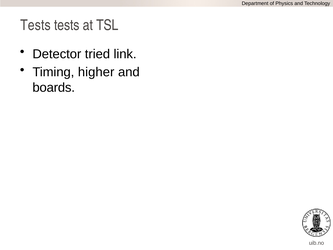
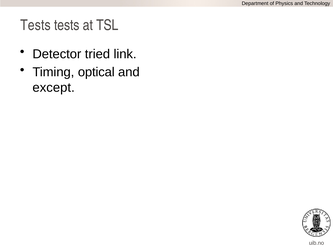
higher: higher -> optical
boards: boards -> except
